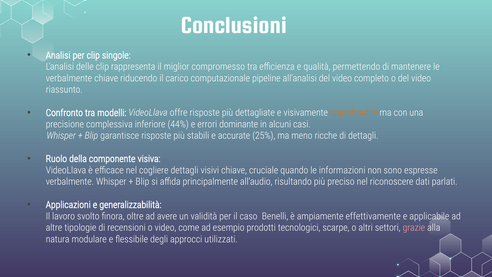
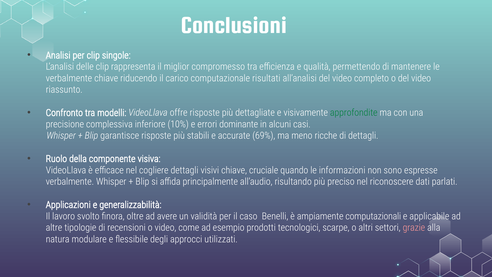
pipeline: pipeline -> risultati
approfondite colour: orange -> green
44%: 44% -> 10%
25%: 25% -> 69%
effettivamente: effettivamente -> computazionali
